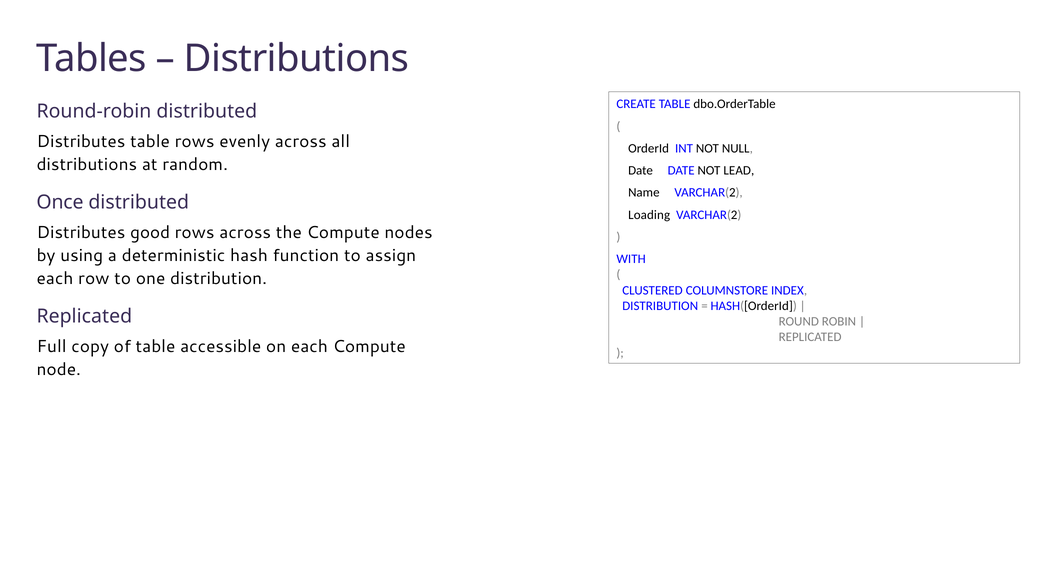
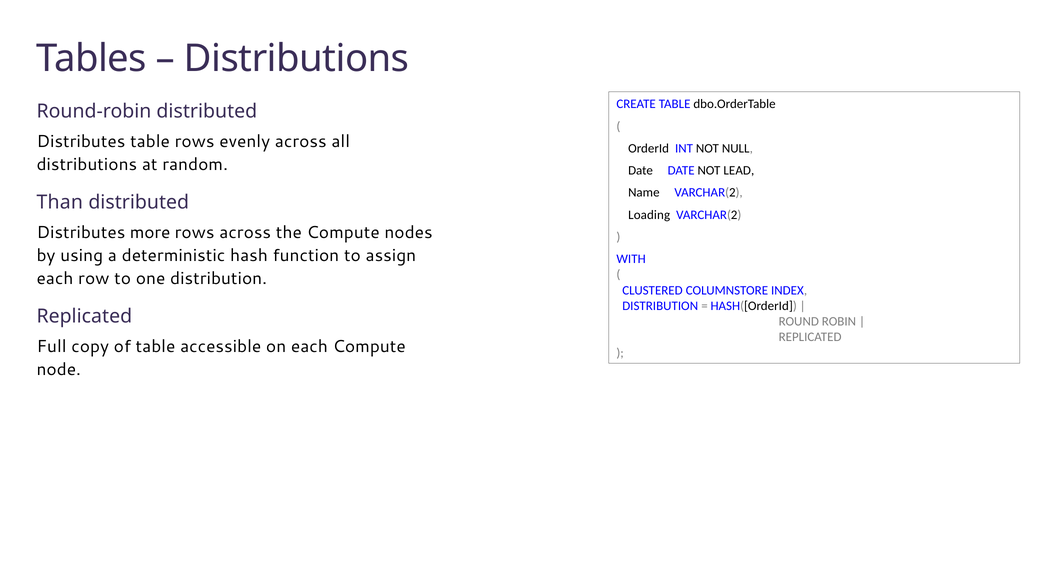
Once: Once -> Than
good: good -> more
